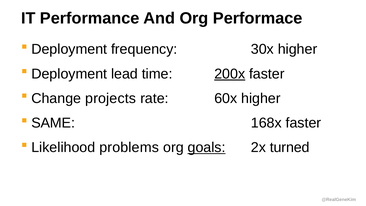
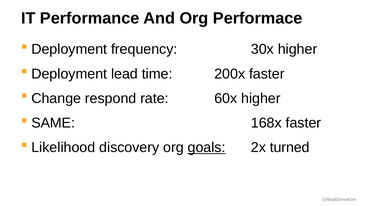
200x underline: present -> none
projects: projects -> respond
problems: problems -> discovery
